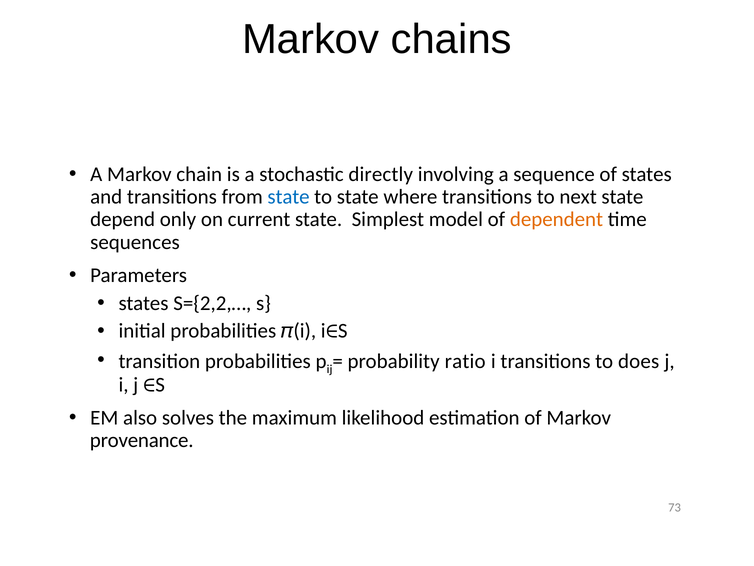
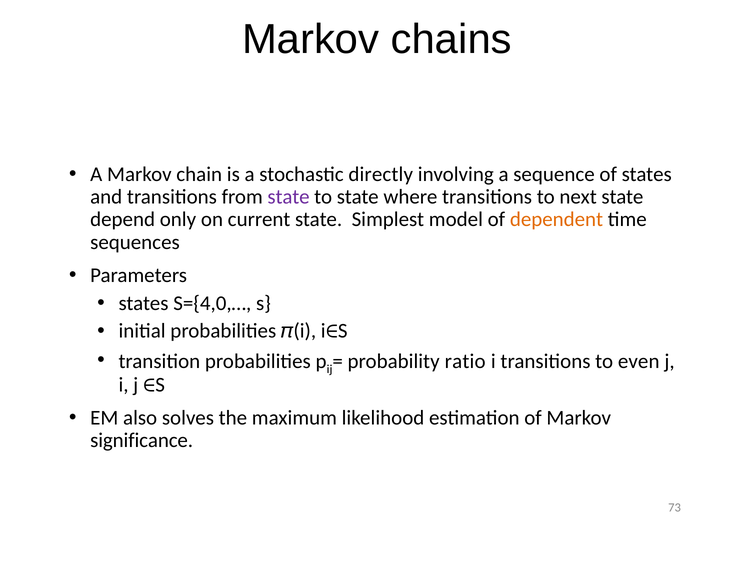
state at (289, 197) colour: blue -> purple
S={2,2,…: S={2,2,… -> S={4,0,…
does: does -> even
provenance: provenance -> significance
